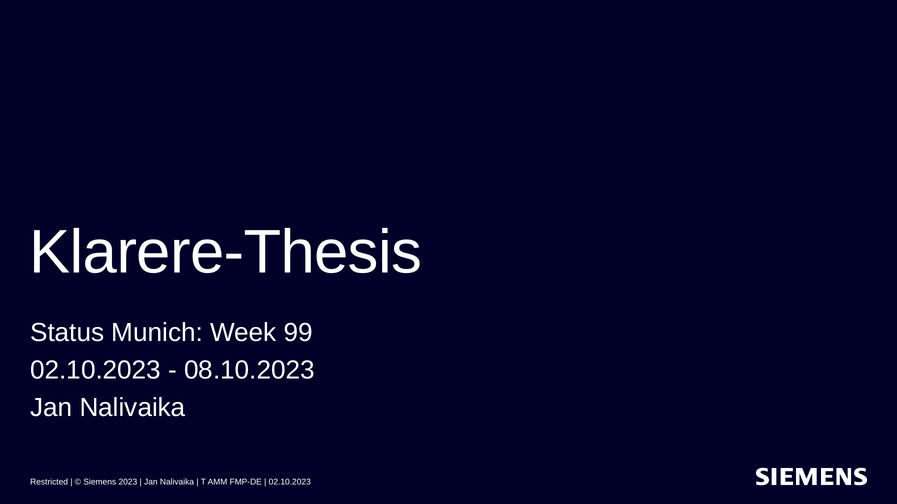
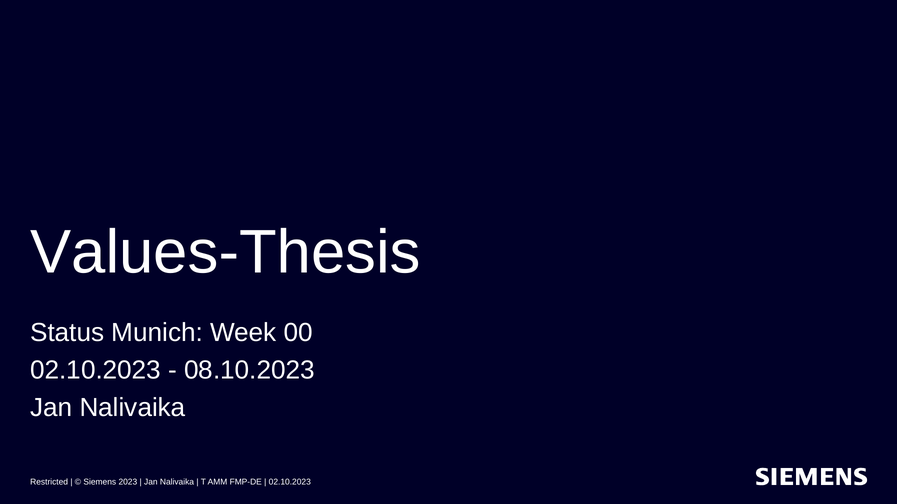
Klarere-Thesis: Klarere-Thesis -> Values-Thesis
99: 99 -> 00
